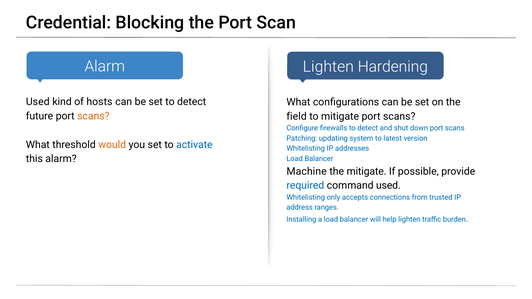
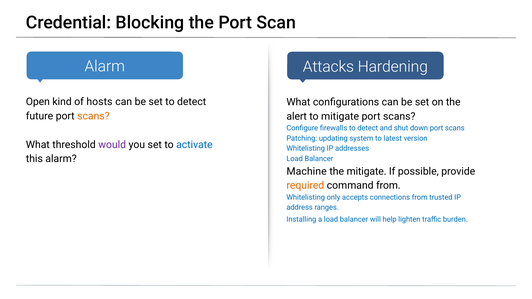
Lighten at (328, 67): Lighten -> Attacks
Used at (38, 102): Used -> Open
field: field -> alert
would colour: orange -> purple
required colour: blue -> orange
command used: used -> from
